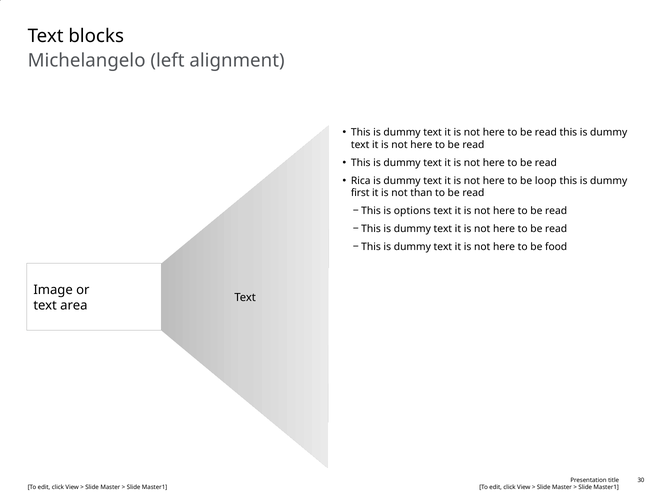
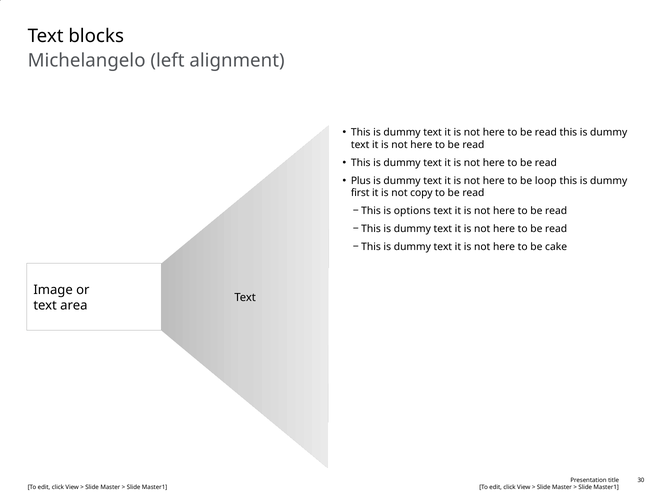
Rica: Rica -> Plus
than: than -> copy
food: food -> cake
